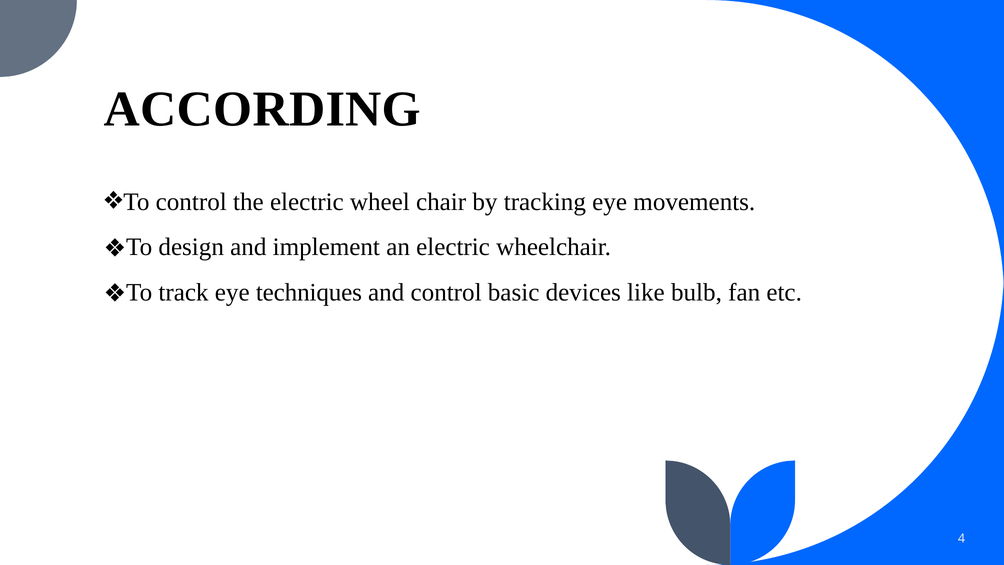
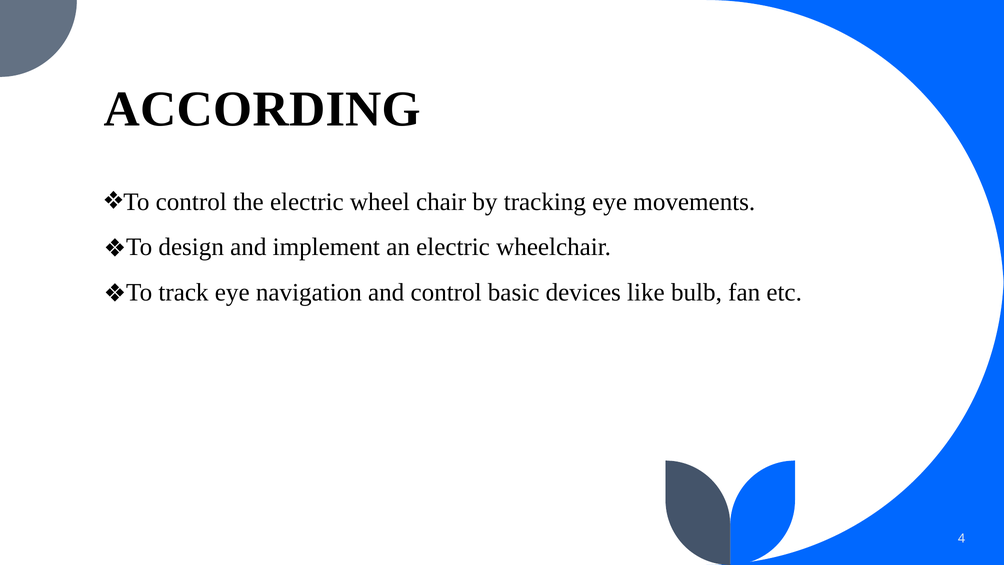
techniques: techniques -> navigation
